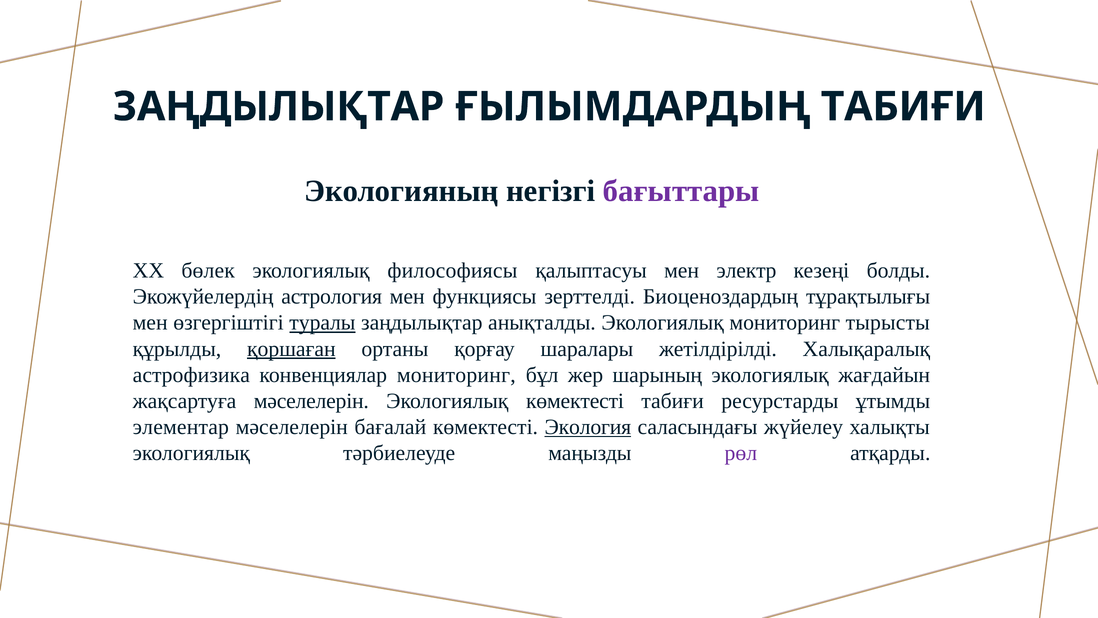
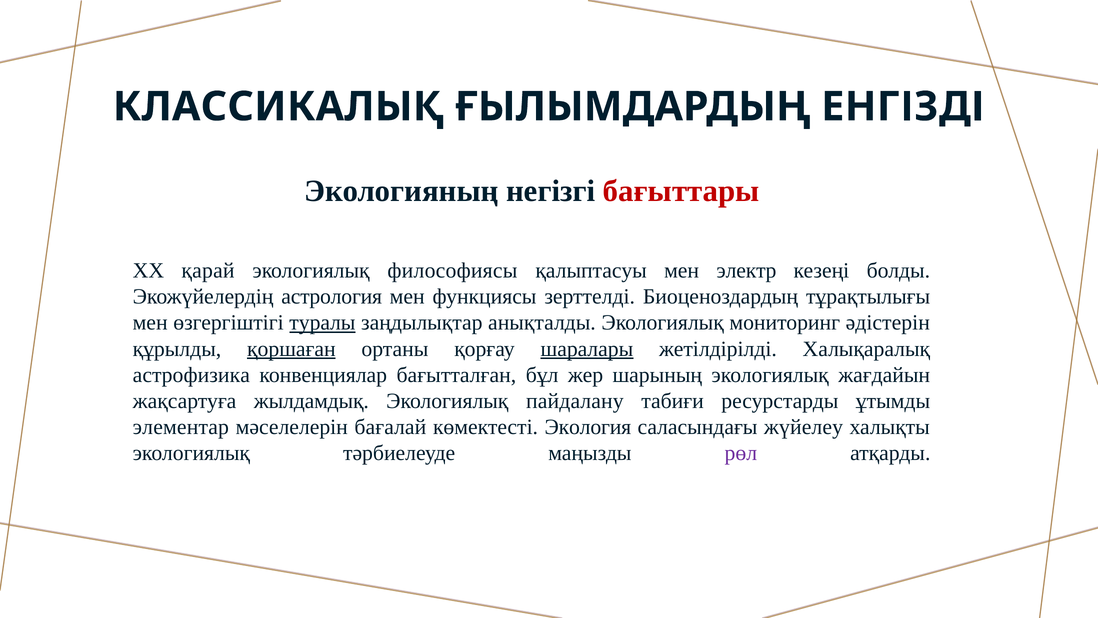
ЗАҢДЫЛЫҚТАР at (279, 107): ЗАҢДЫЛЫҚТАР -> КЛАССИКАЛЫҚ
ҒЫЛЫМДАРДЫҢ ТАБИҒИ: ТАБИҒИ -> ЕНГІЗДІ
бағыттары colour: purple -> red
бөлек: бөлек -> қарай
тырысты: тырысты -> әдістерін
шаралары underline: none -> present
конвенциялар мониторинг: мониторинг -> бағытталған
жақсартуға мәселелерін: мәселелерін -> жылдамдық
Экологиялық көмектесті: көмектесті -> пайдалану
Экология underline: present -> none
